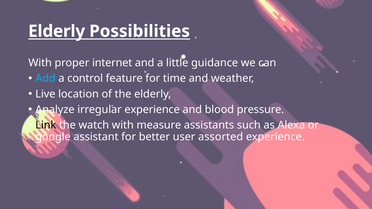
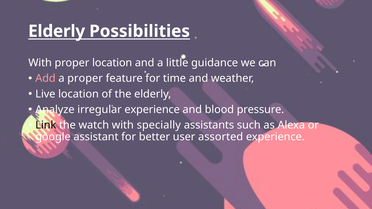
proper internet: internet -> location
Add colour: light blue -> pink
a control: control -> proper
measure: measure -> specially
